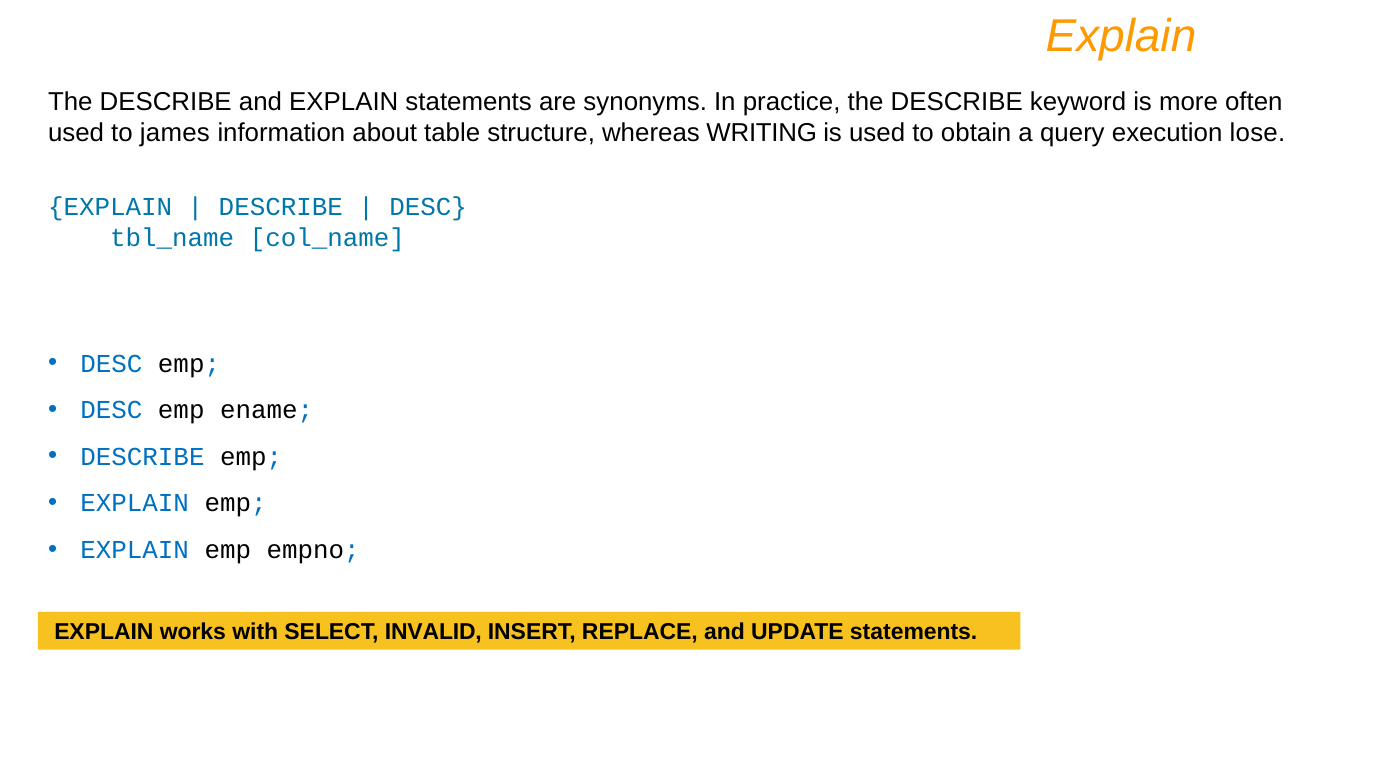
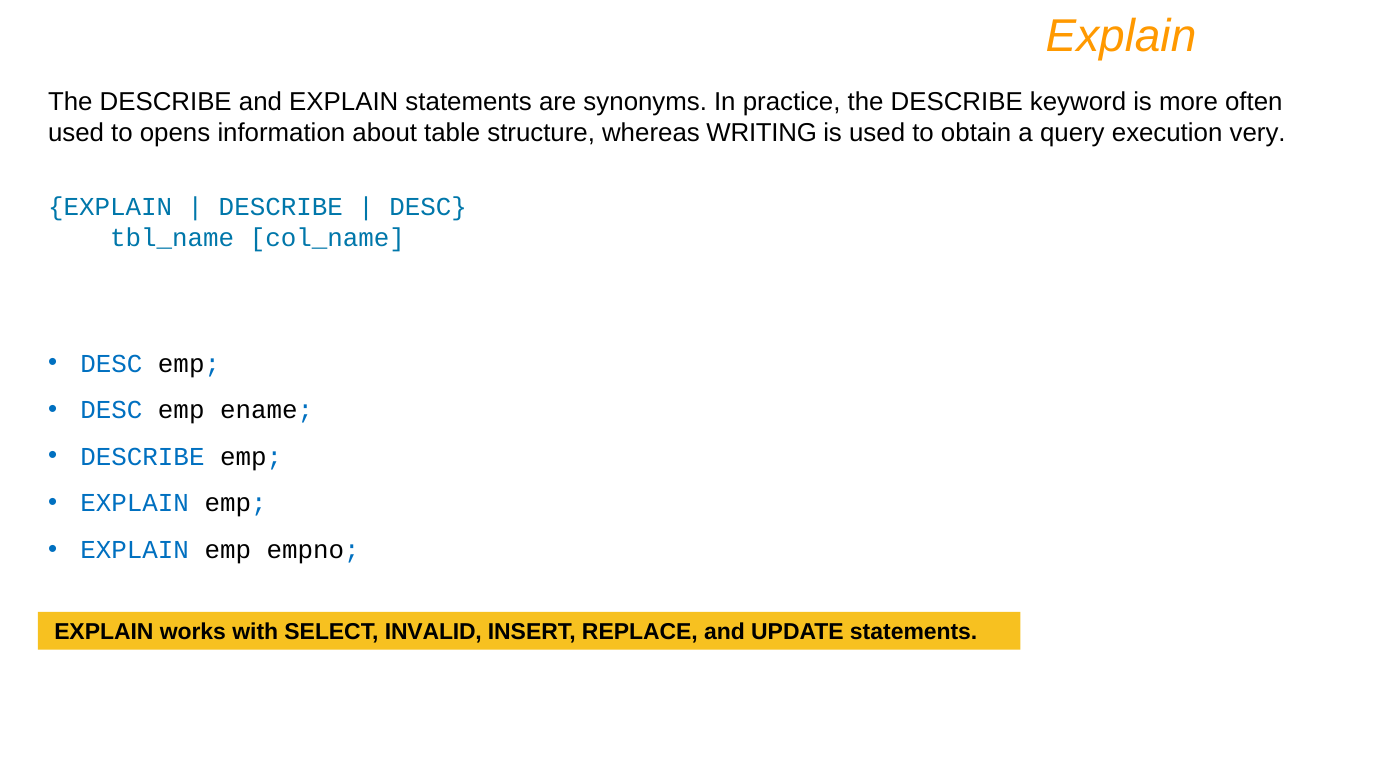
james: james -> opens
lose: lose -> very
